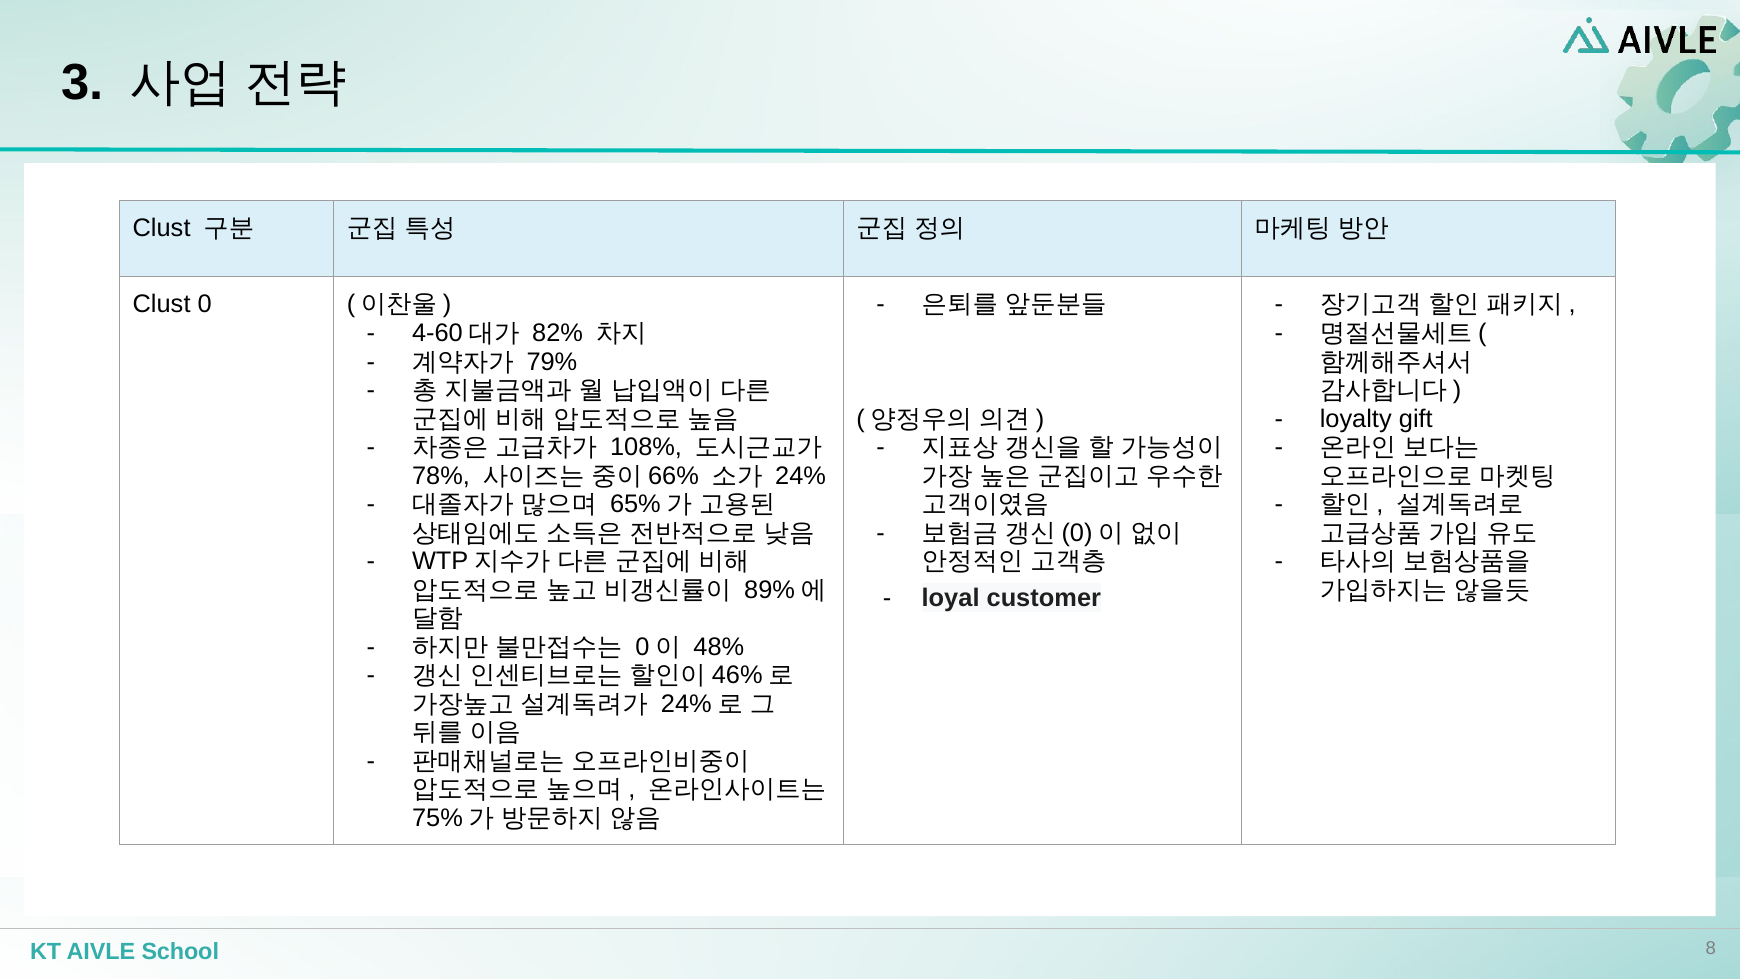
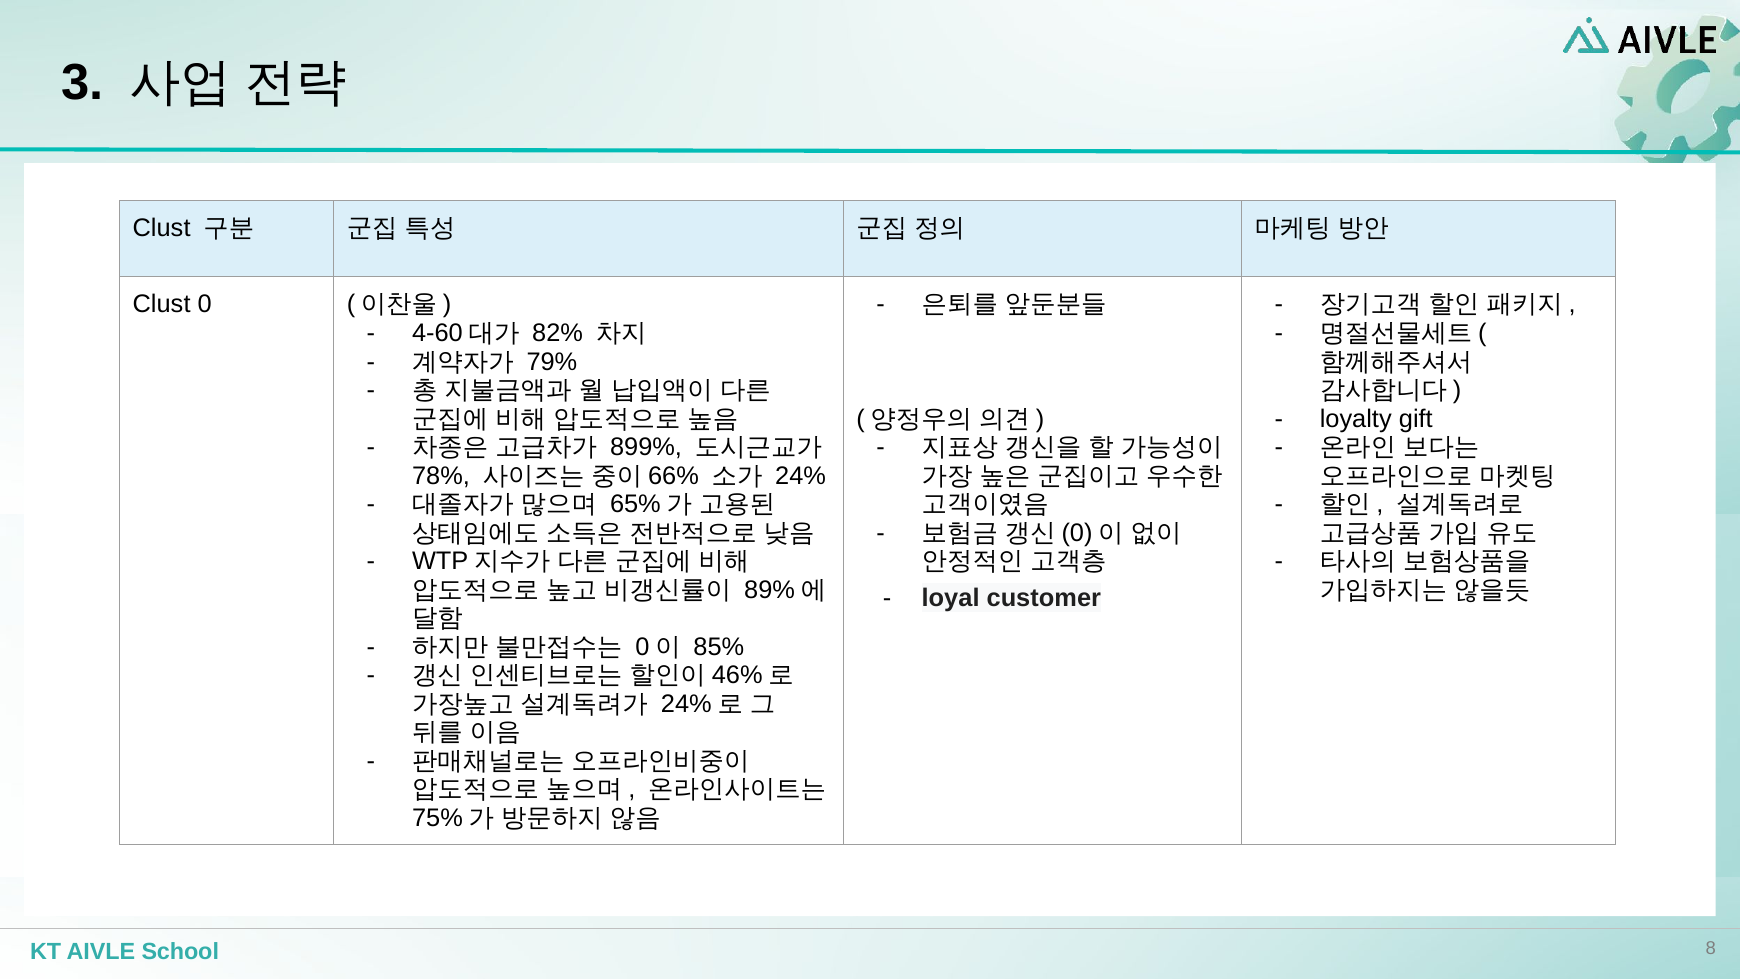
108%: 108% -> 899%
48%: 48% -> 85%
